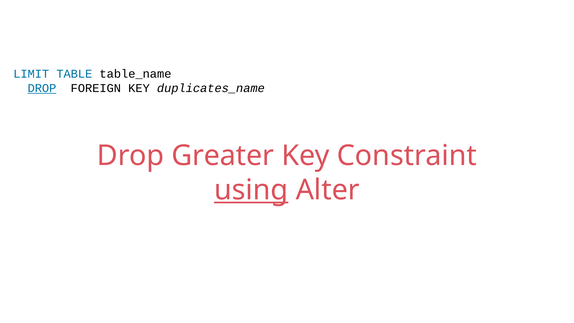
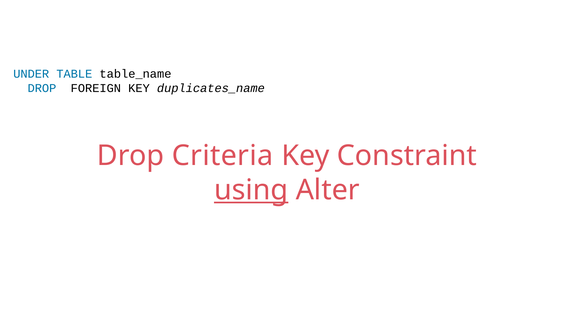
LIMIT: LIMIT -> UNDER
DROP at (42, 88) underline: present -> none
Greater: Greater -> Criteria
